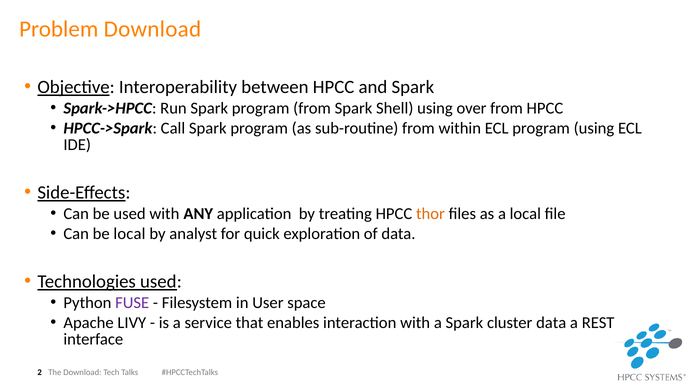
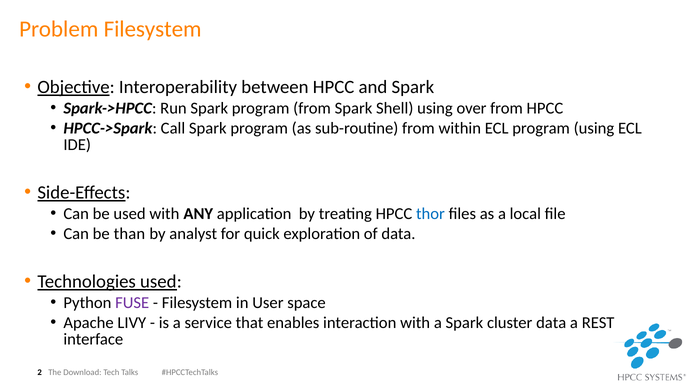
Problem Download: Download -> Filesystem
thor colour: orange -> blue
be local: local -> than
